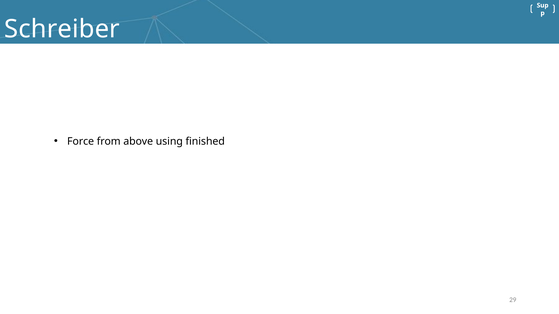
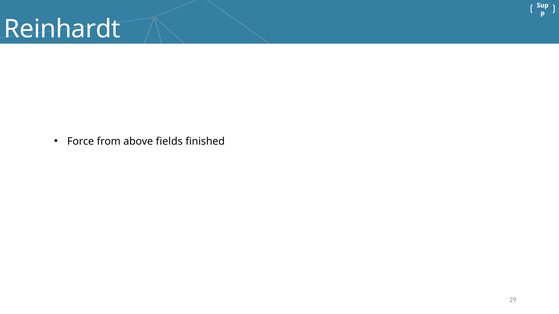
Schreiber: Schreiber -> Reinhardt
using: using -> fields
